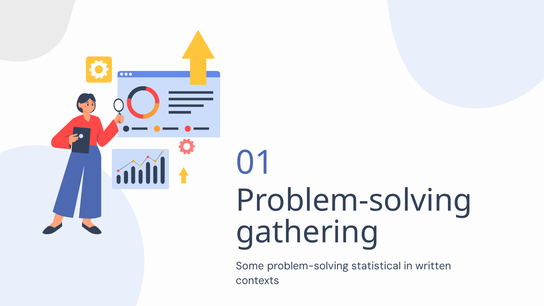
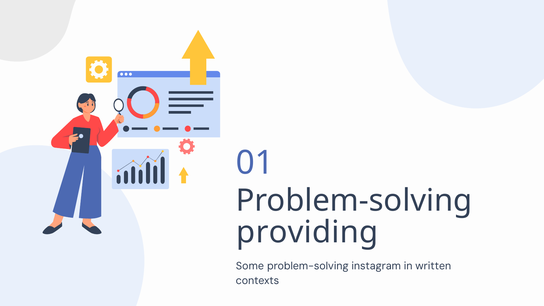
gathering: gathering -> providing
statistical: statistical -> instagram
